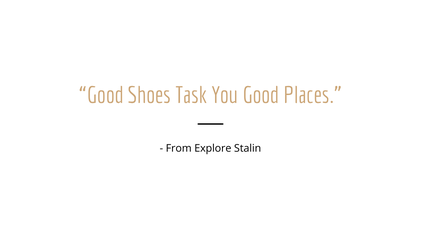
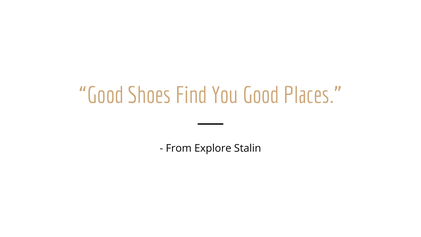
Task: Task -> Find
